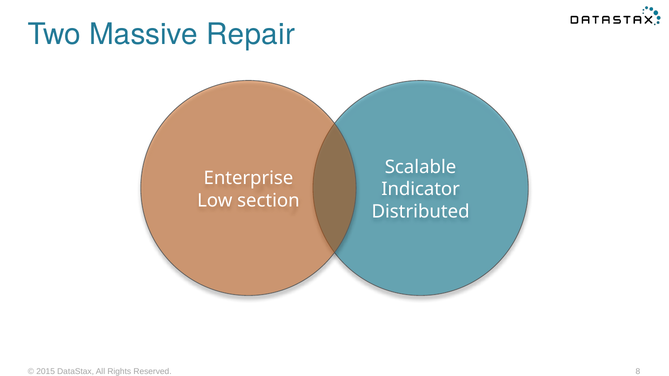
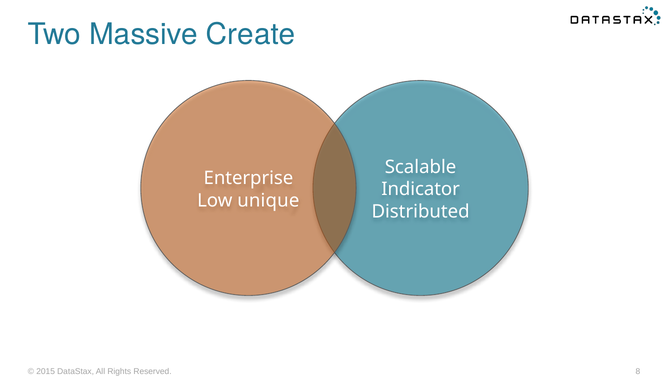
Repair: Repair -> Create
section: section -> unique
